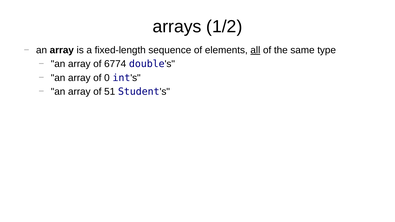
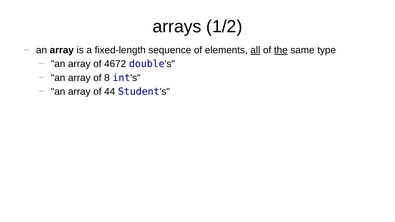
the underline: none -> present
6774: 6774 -> 4672
0: 0 -> 8
51: 51 -> 44
